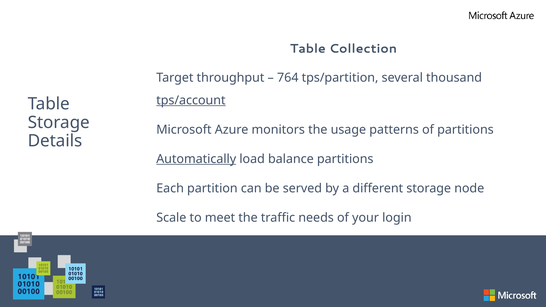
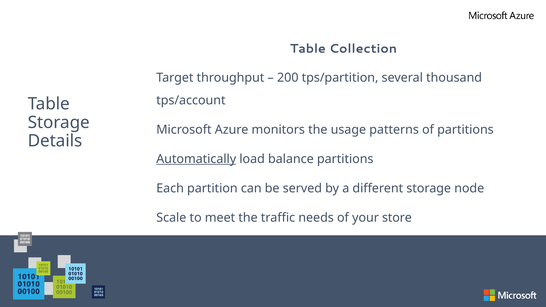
764: 764 -> 200
tps/account underline: present -> none
login: login -> store
